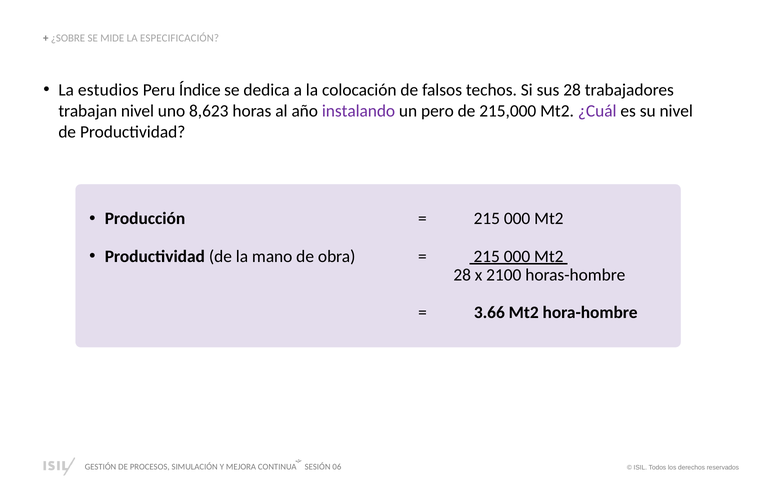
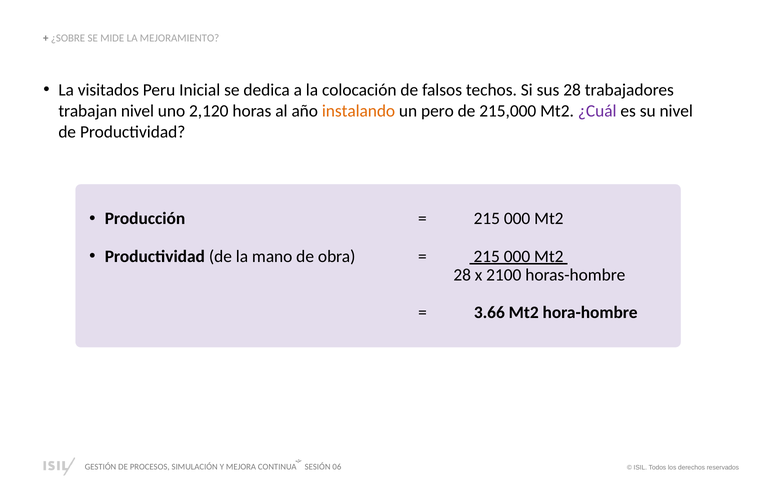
ESPECIFICACIÓN: ESPECIFICACIÓN -> MEJORAMIENTO
estudios: estudios -> visitados
Índice: Índice -> Inicial
8,623: 8,623 -> 2,120
instalando colour: purple -> orange
